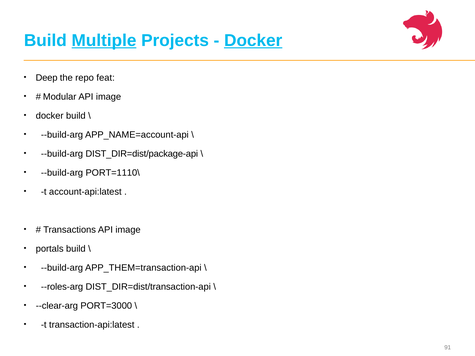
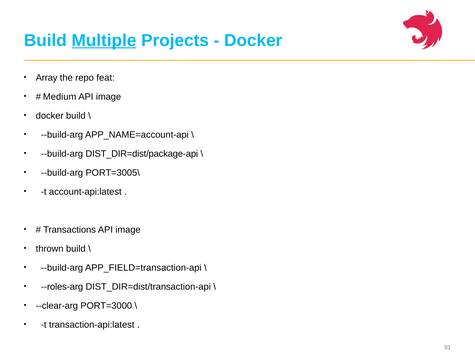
Docker at (253, 41) underline: present -> none
Deep: Deep -> Array
Modular: Modular -> Medium
PORT=1110\: PORT=1110\ -> PORT=3005\
portals: portals -> thrown
APP_THEM=transaction-api: APP_THEM=transaction-api -> APP_FIELD=transaction-api
